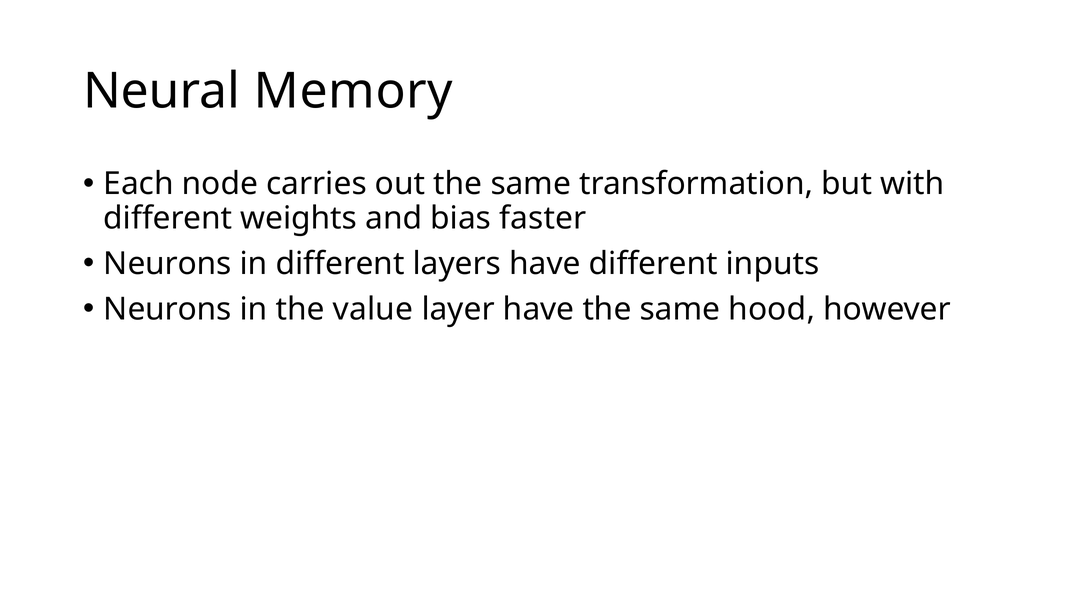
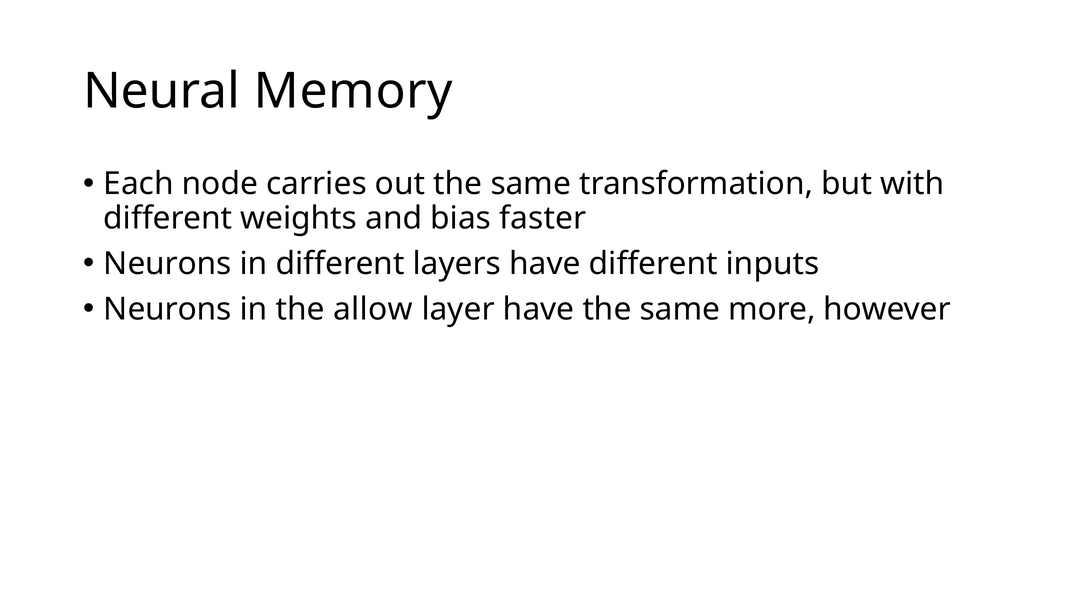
value: value -> allow
hood: hood -> more
